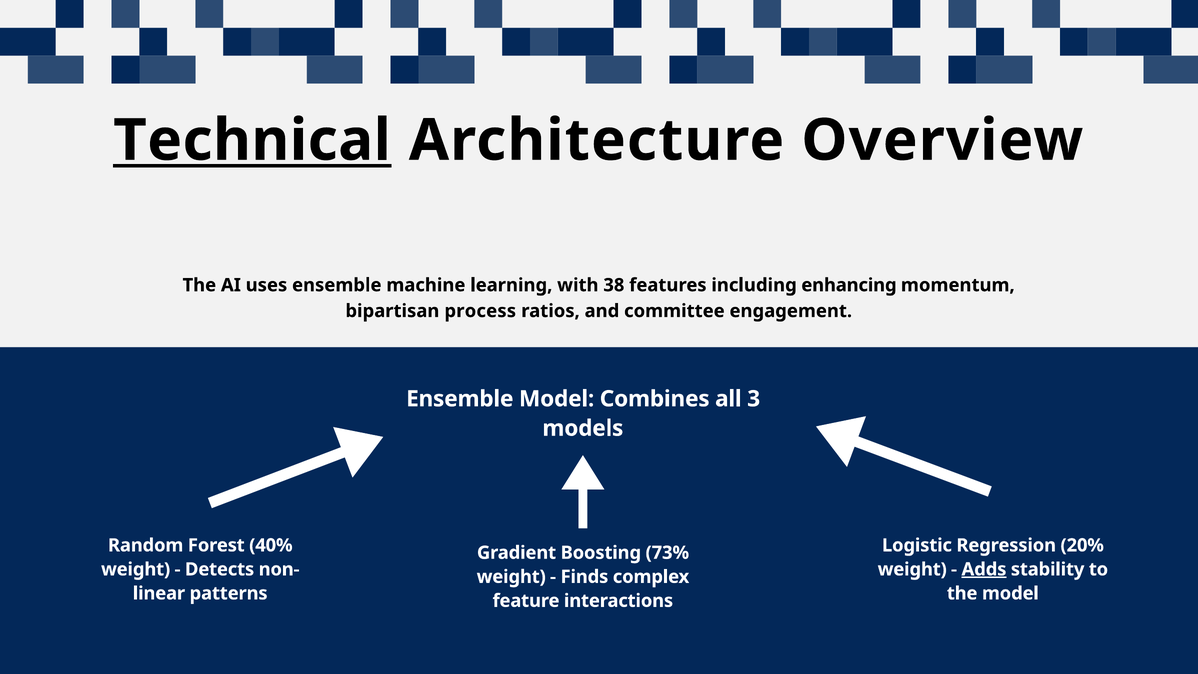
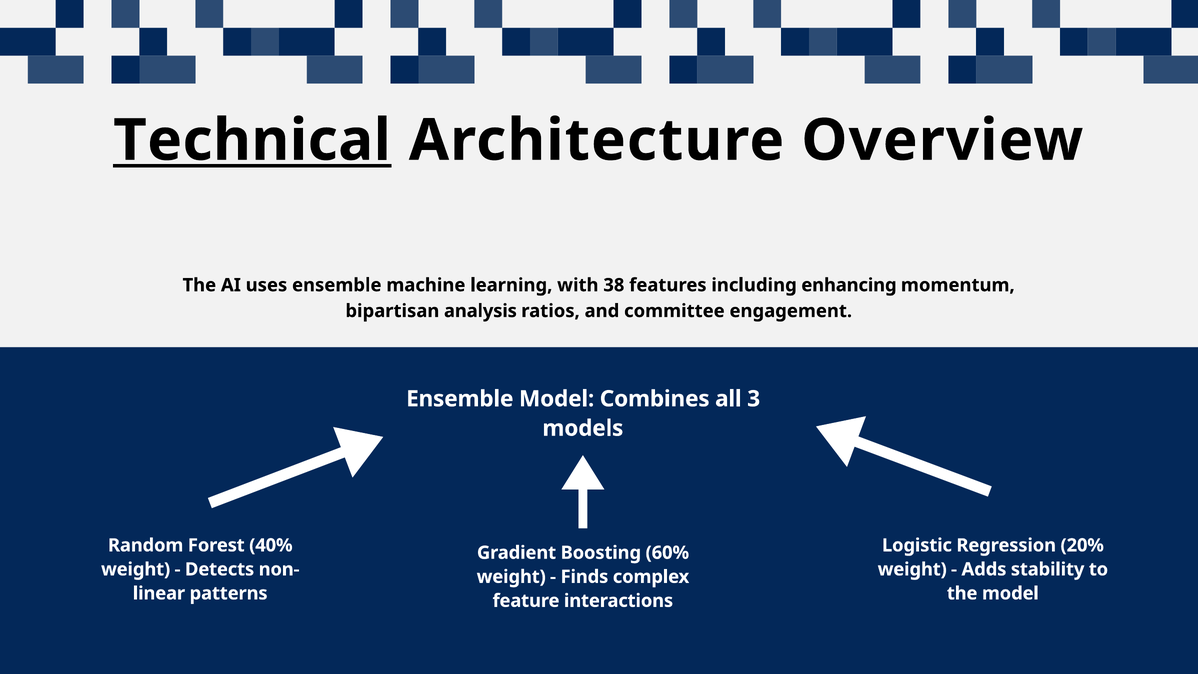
process: process -> analysis
73%: 73% -> 60%
Adds underline: present -> none
